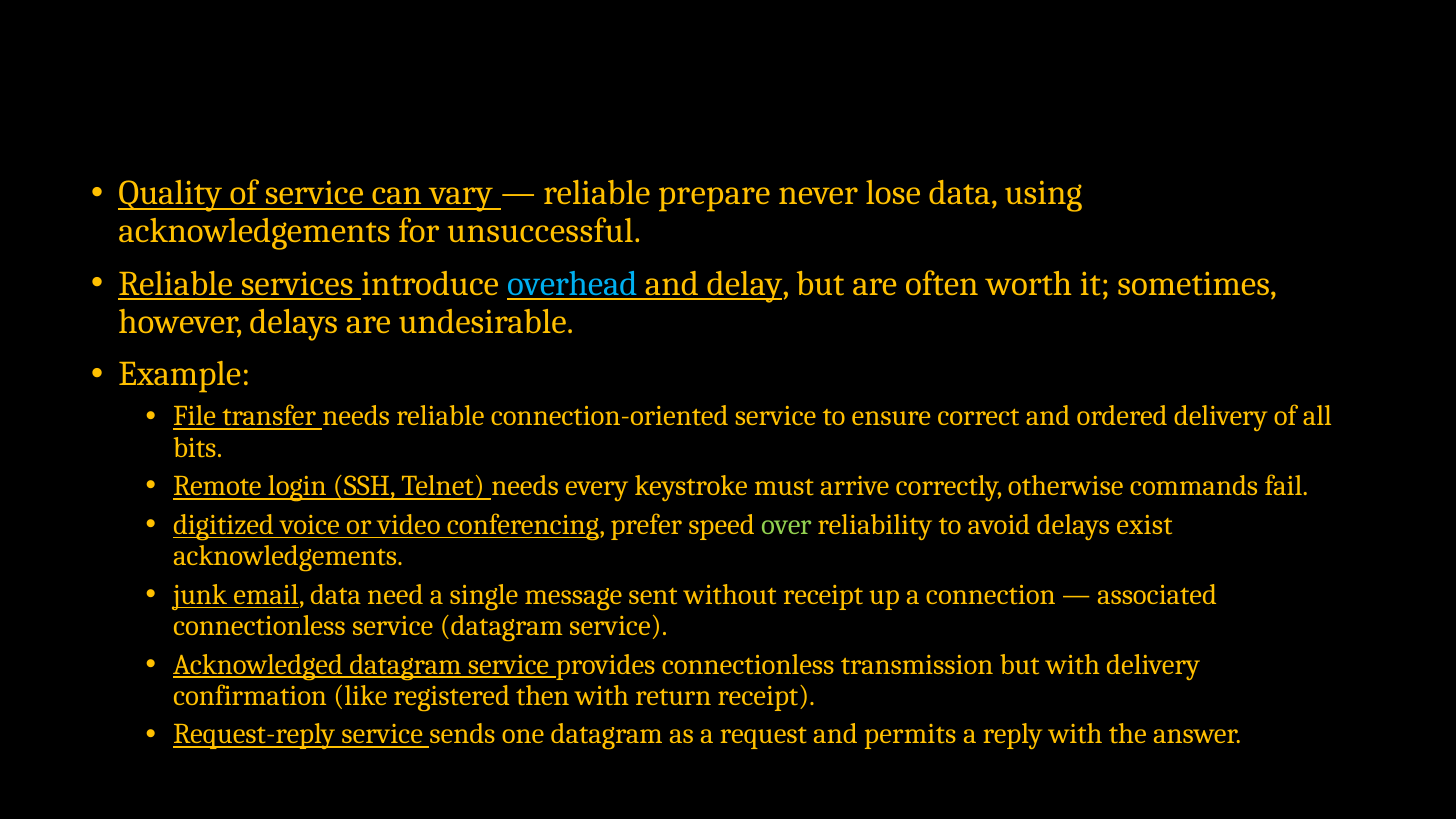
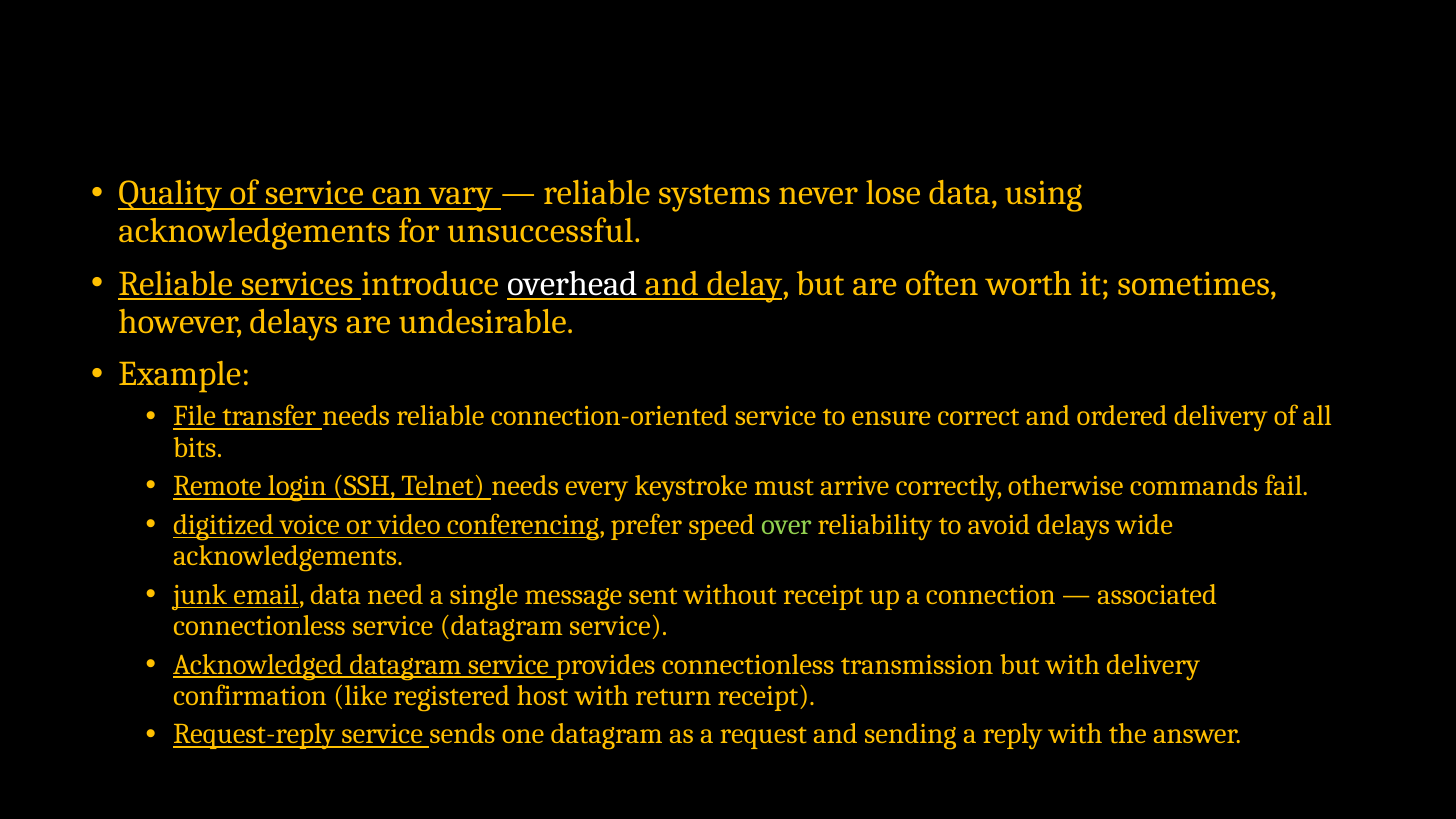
prepare: prepare -> systems
overhead colour: light blue -> white
exist: exist -> wide
then: then -> host
permits: permits -> sending
